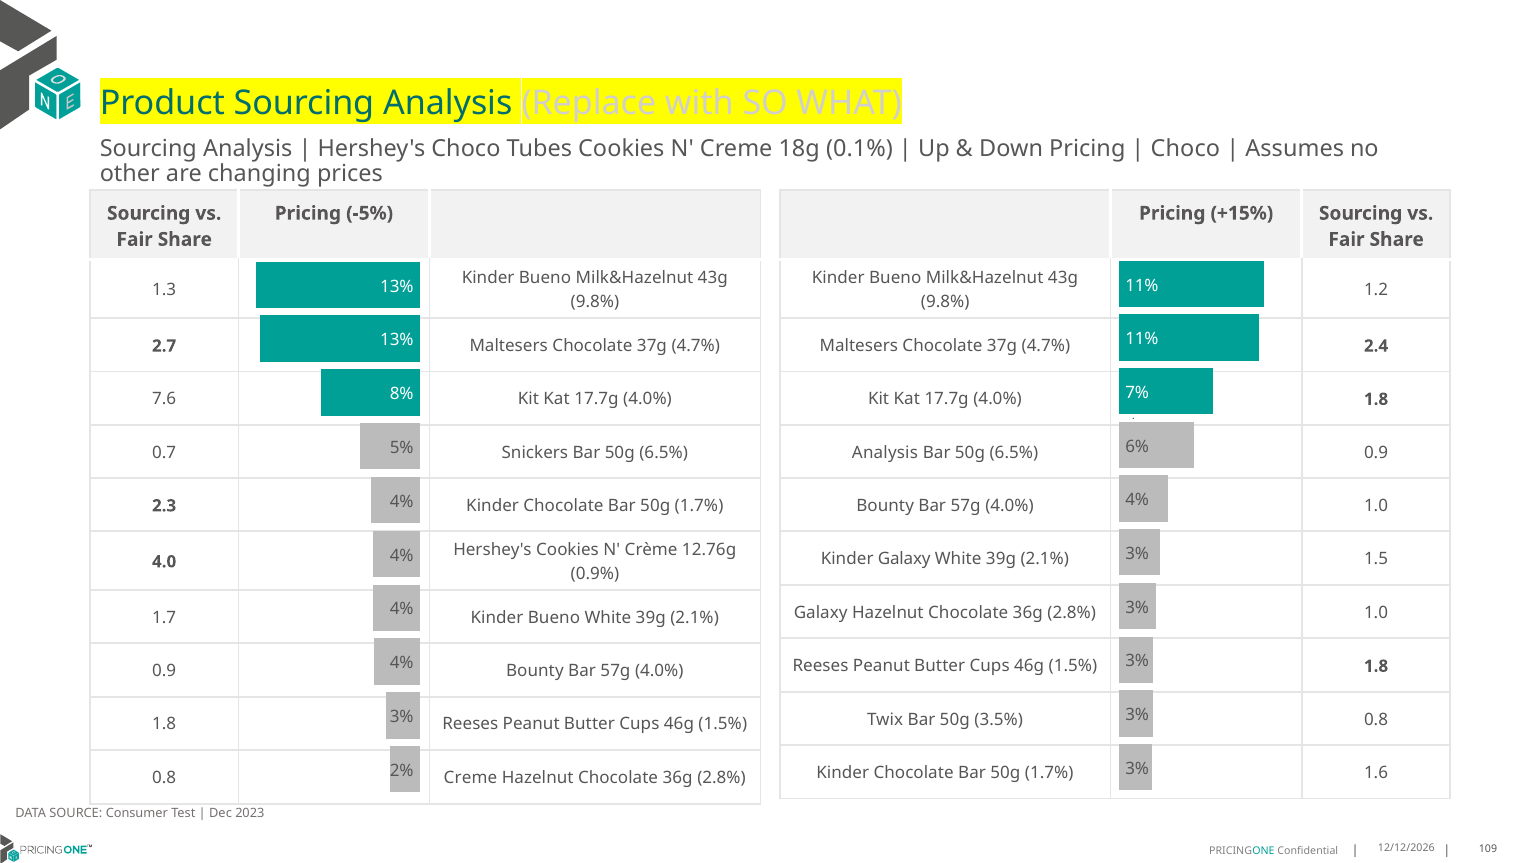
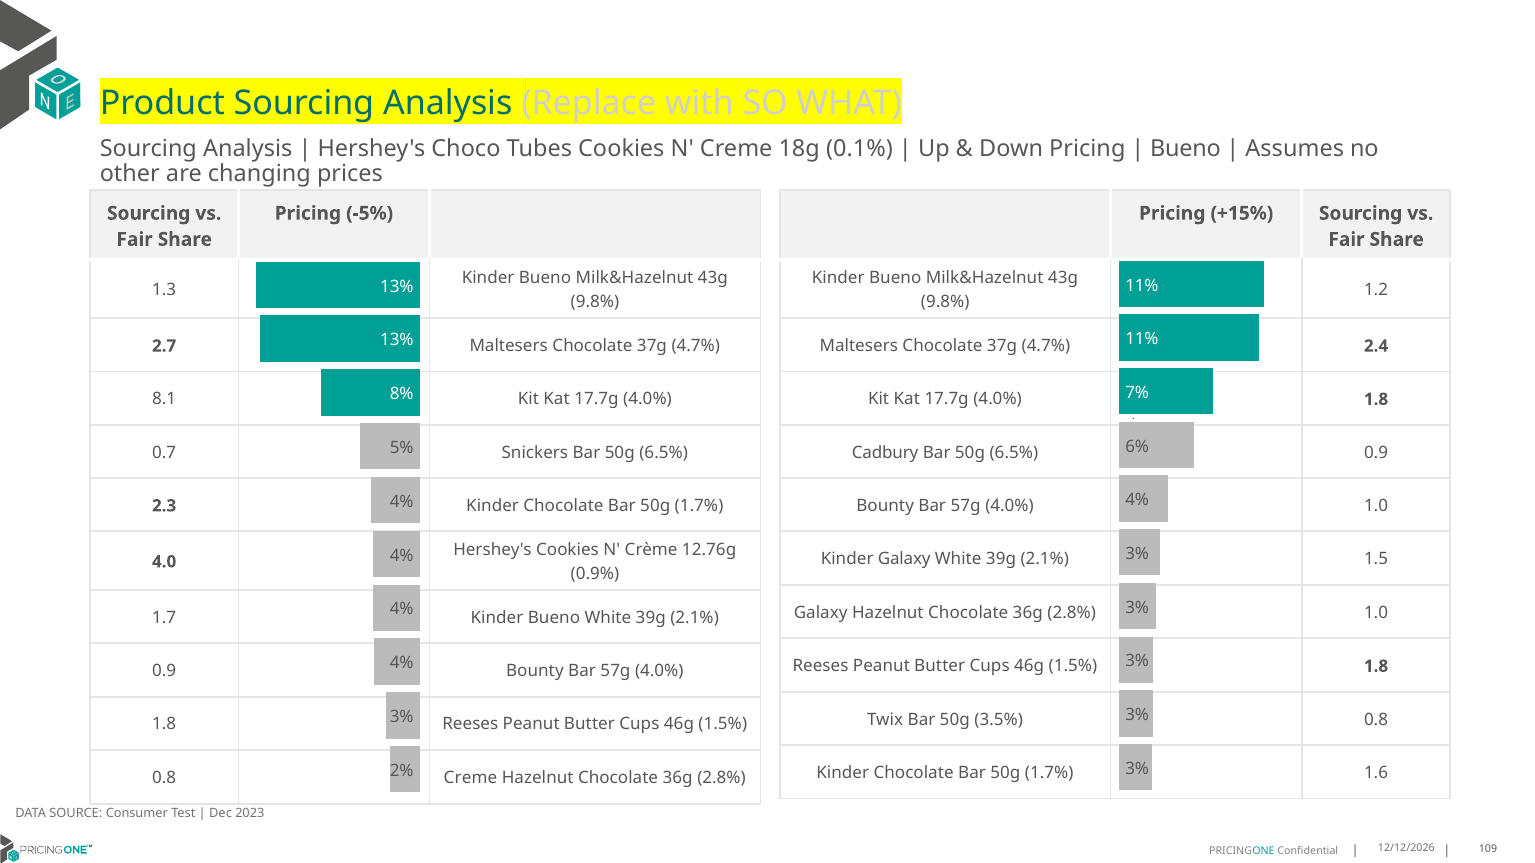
Choco at (1185, 149): Choco -> Bueno
7.6: 7.6 -> 8.1
Analysis at (885, 453): Analysis -> Cadbury
